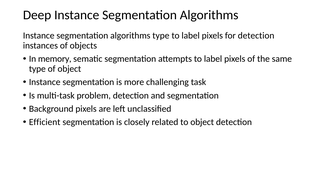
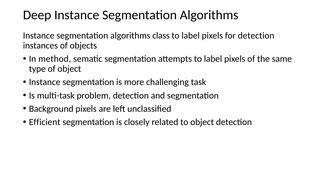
algorithms type: type -> class
memory: memory -> method
